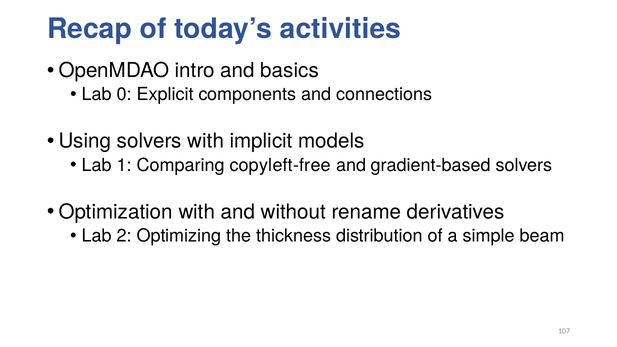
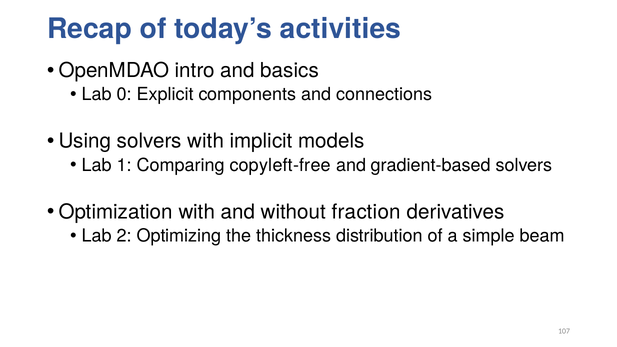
rename: rename -> fraction
